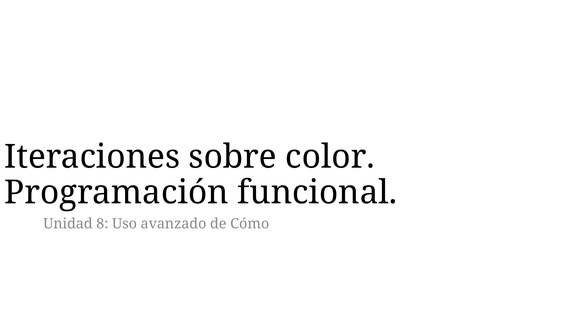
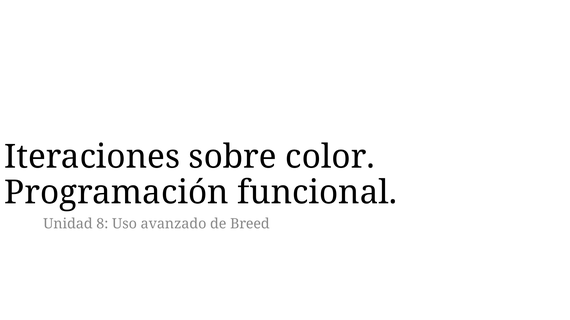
Cómo: Cómo -> Breed
